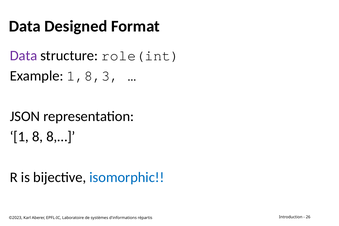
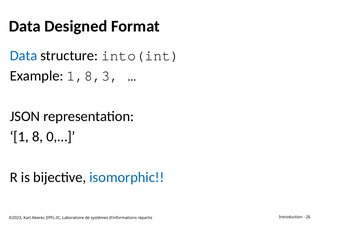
Data at (24, 56) colour: purple -> blue
role(int: role(int -> into(int
8,…: 8,… -> 0,…
